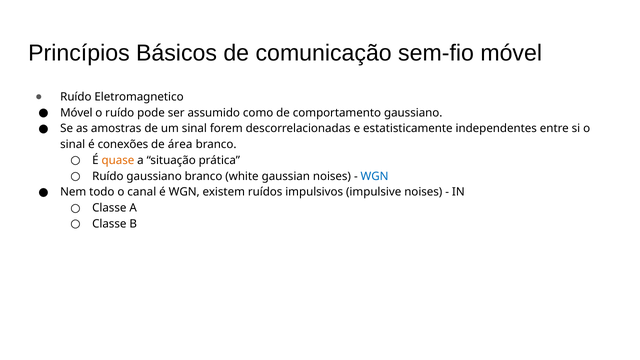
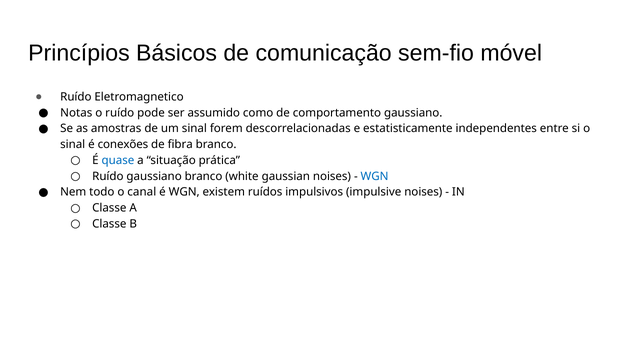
Móvel at (76, 113): Móvel -> Notas
área: área -> fibra
quase colour: orange -> blue
